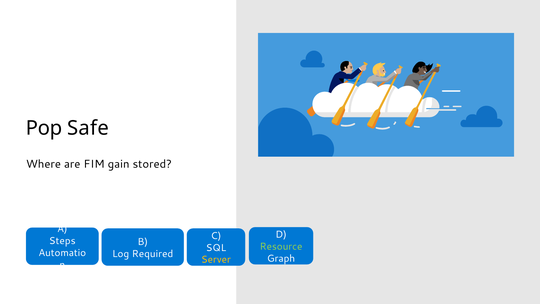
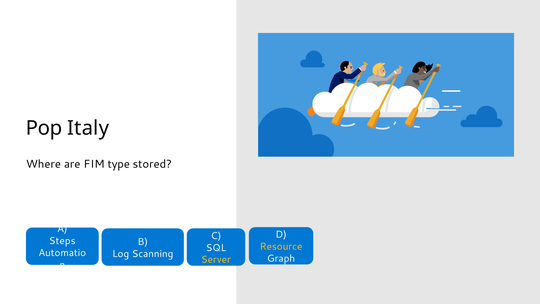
Safe: Safe -> Italy
gain: gain -> type
Resource colour: light green -> yellow
Required: Required -> Scanning
